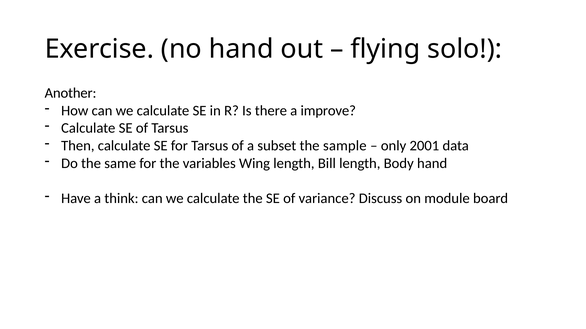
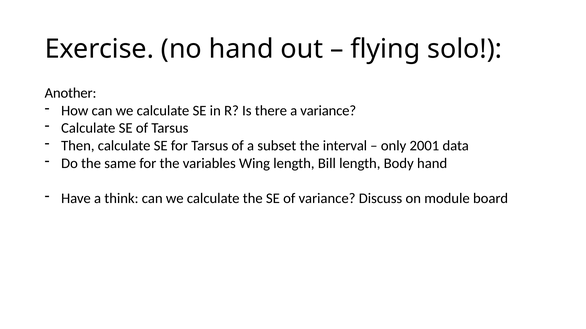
a improve: improve -> variance
sample: sample -> interval
